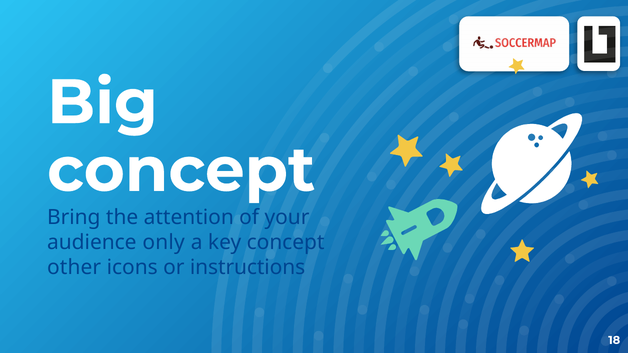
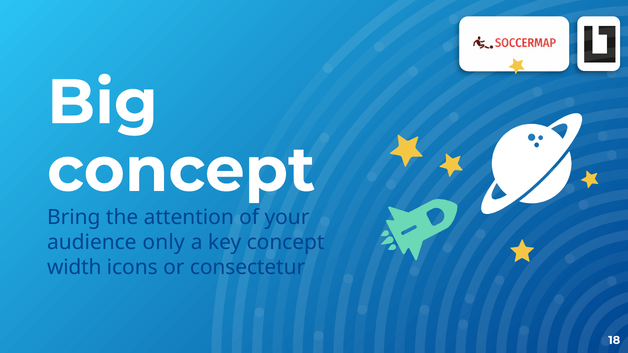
other: other -> width
instructions: instructions -> consectetur
